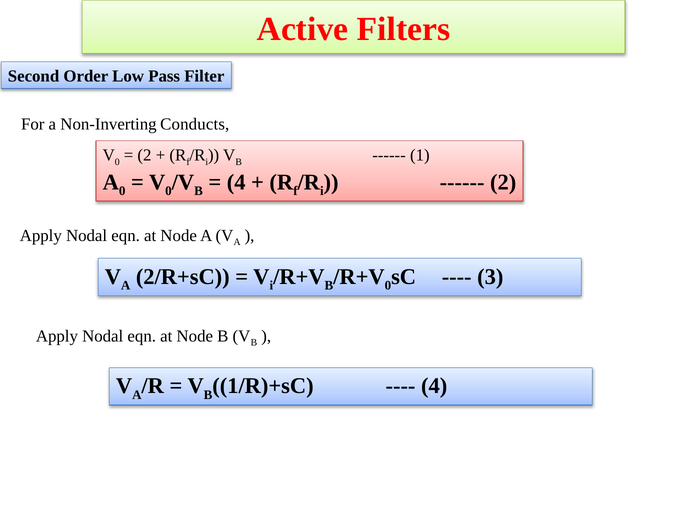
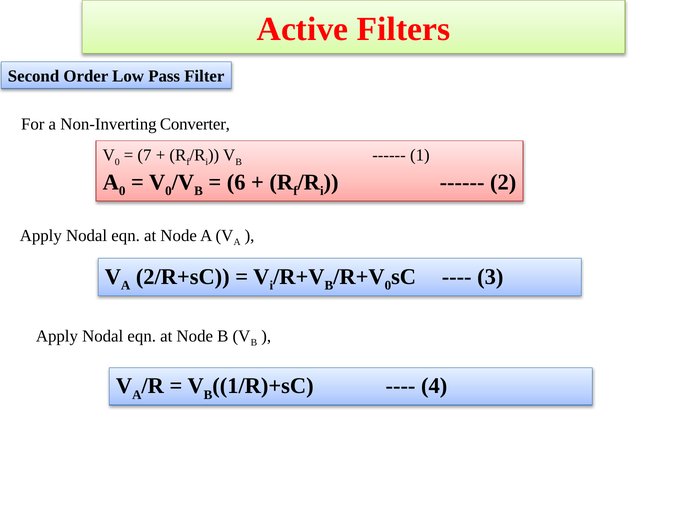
Conducts: Conducts -> Converter
2 at (144, 155): 2 -> 7
4 at (236, 182): 4 -> 6
